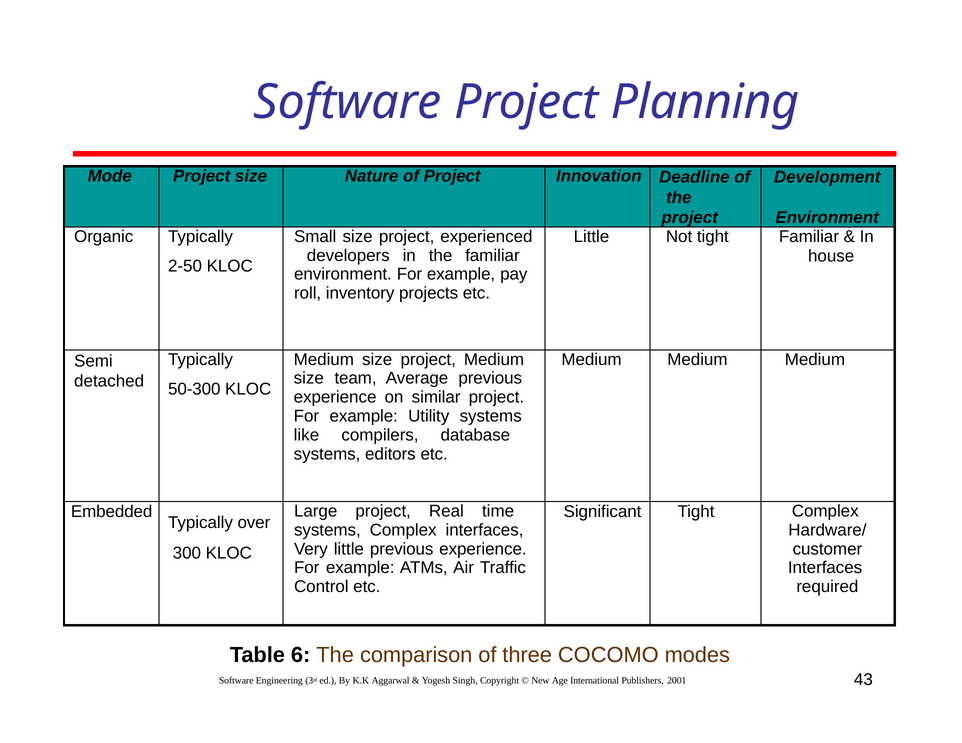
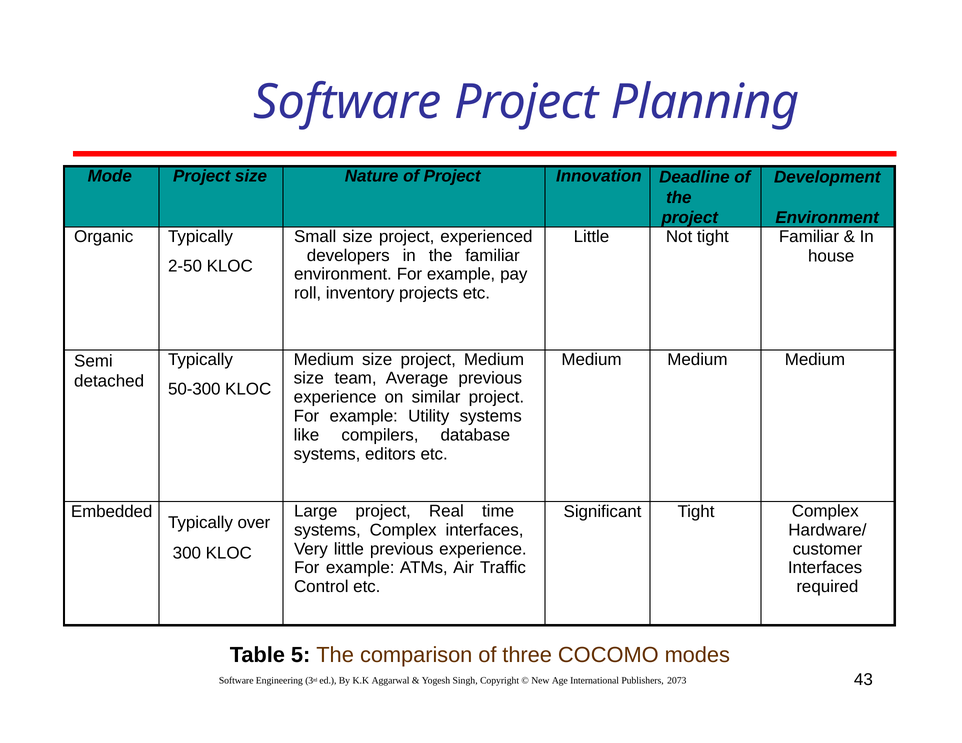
6: 6 -> 5
2001: 2001 -> 2073
